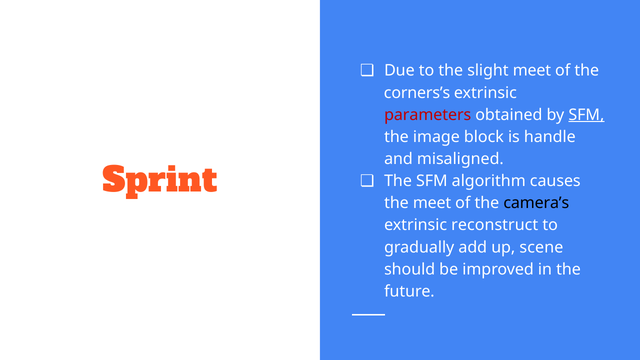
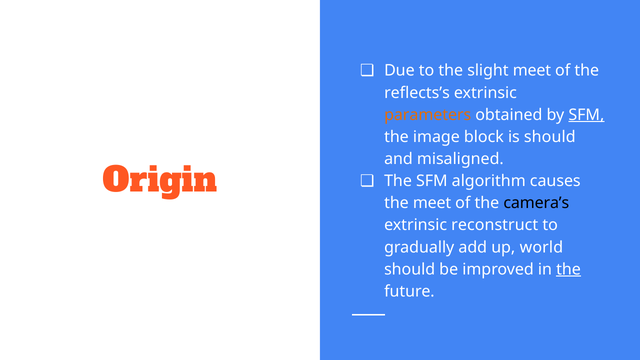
corners’s: corners’s -> reflects’s
parameters colour: red -> orange
is handle: handle -> should
Sprint: Sprint -> Origin
scene: scene -> world
the at (569, 269) underline: none -> present
